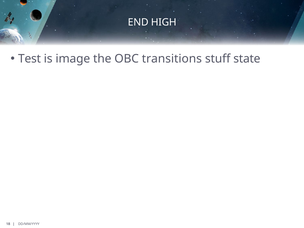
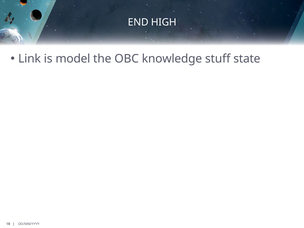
Test: Test -> Link
image: image -> model
transitions: transitions -> knowledge
